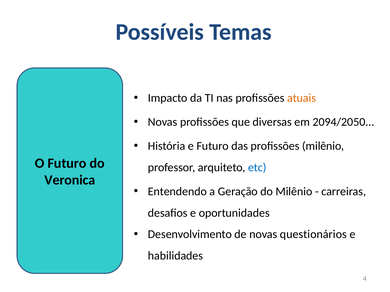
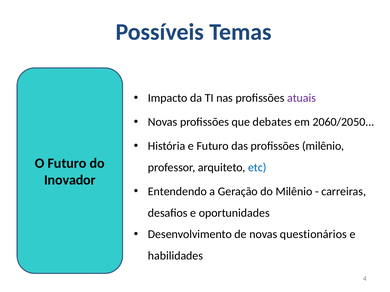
atuais colour: orange -> purple
diversas: diversas -> debates
2094/2050: 2094/2050 -> 2060/2050
Veronica: Veronica -> Inovador
